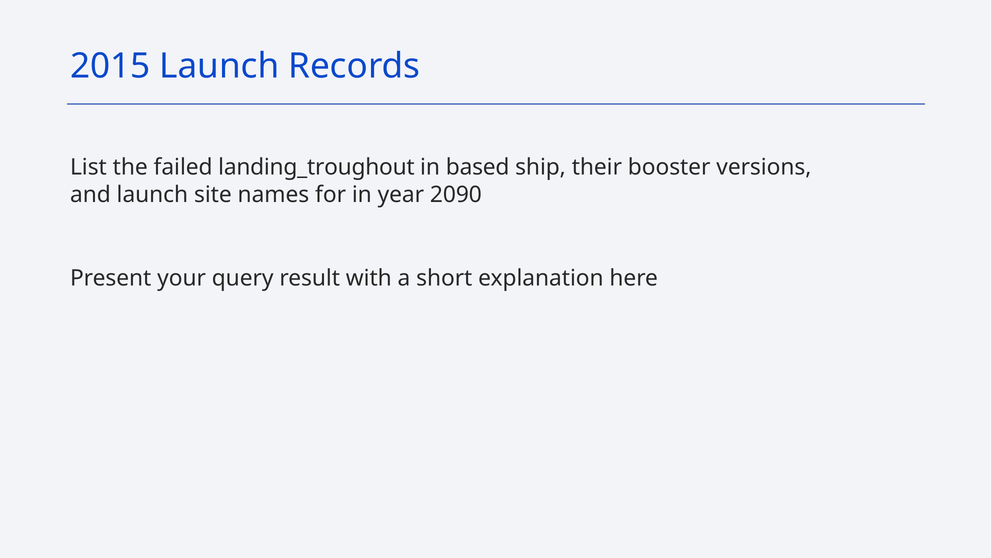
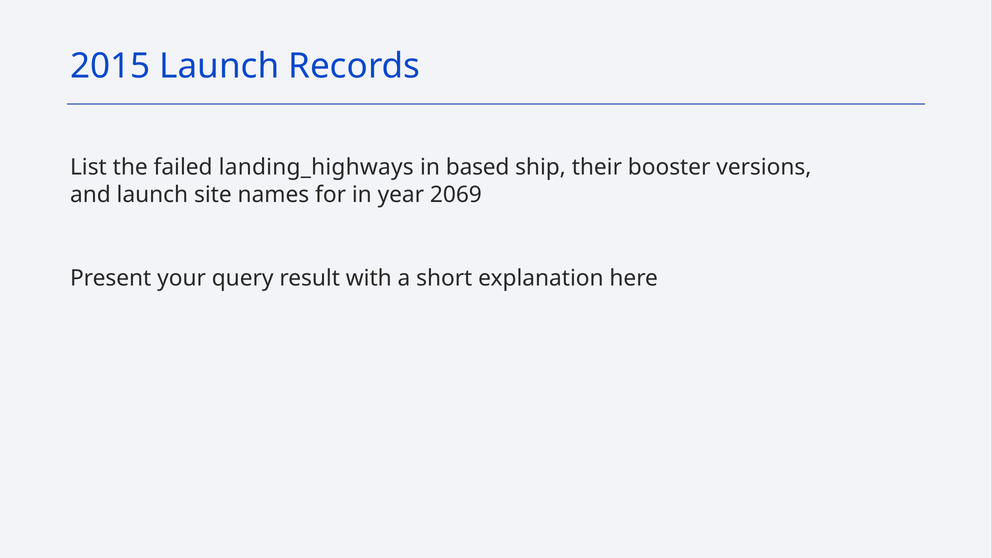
landing_troughout: landing_troughout -> landing_highways
2090: 2090 -> 2069
